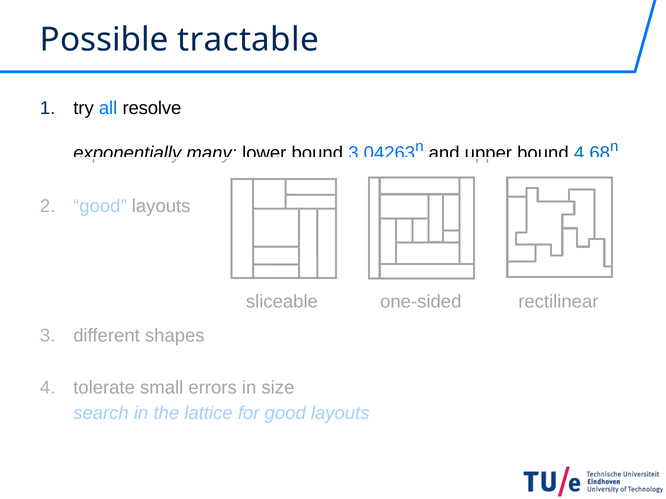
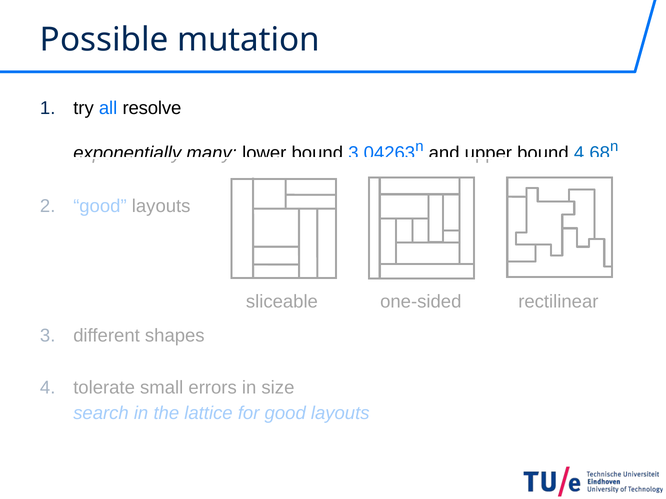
tractable: tractable -> mutation
